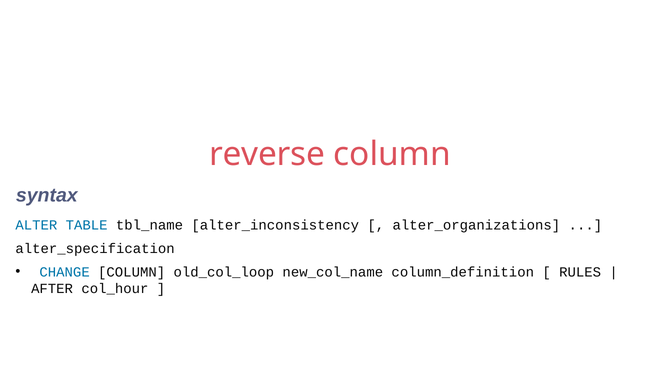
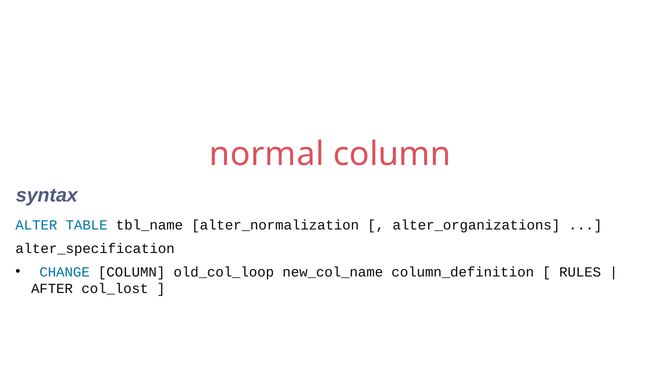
reverse: reverse -> normal
alter_inconsistency: alter_inconsistency -> alter_normalization
col_hour: col_hour -> col_lost
